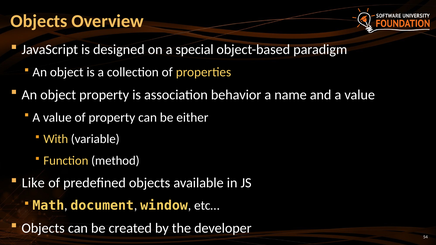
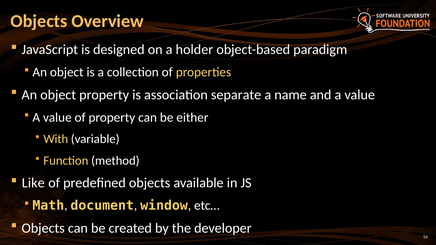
special: special -> holder
behavior: behavior -> separate
